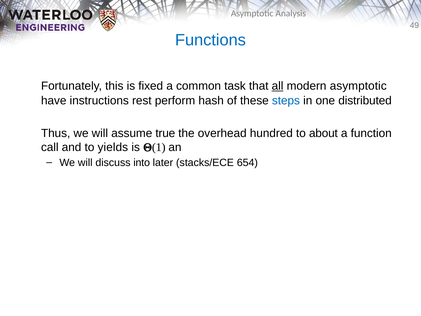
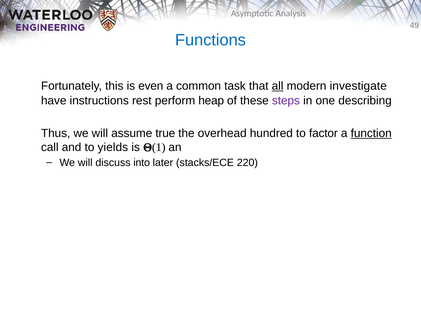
fixed: fixed -> even
modern asymptotic: asymptotic -> investigate
hash: hash -> heap
steps colour: blue -> purple
distributed: distributed -> describing
about: about -> factor
function underline: none -> present
654: 654 -> 220
